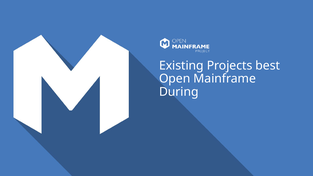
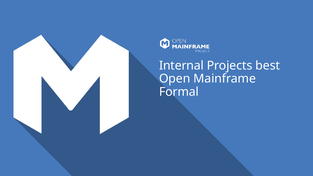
Existing: Existing -> Internal
During: During -> Formal
